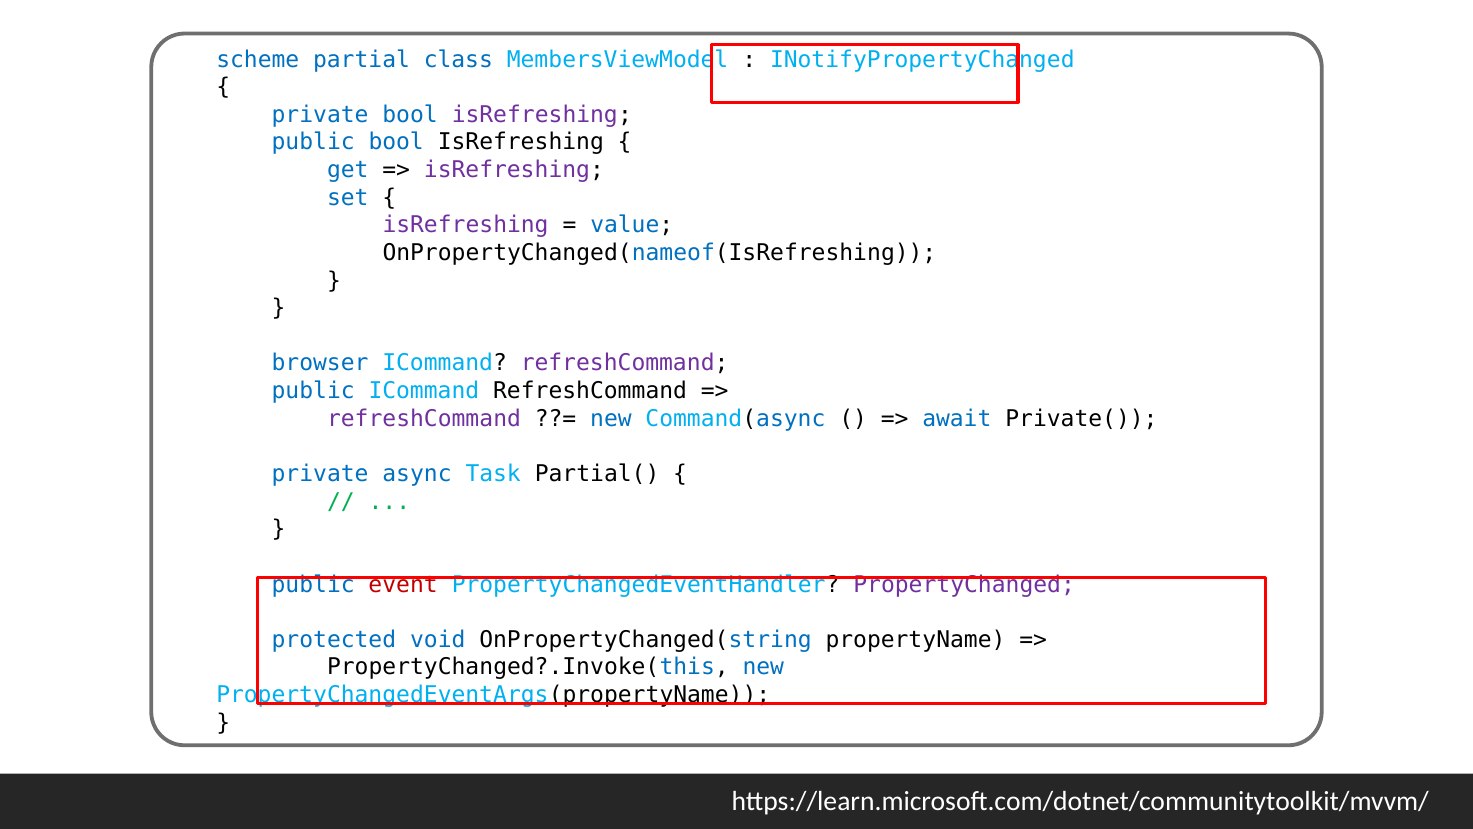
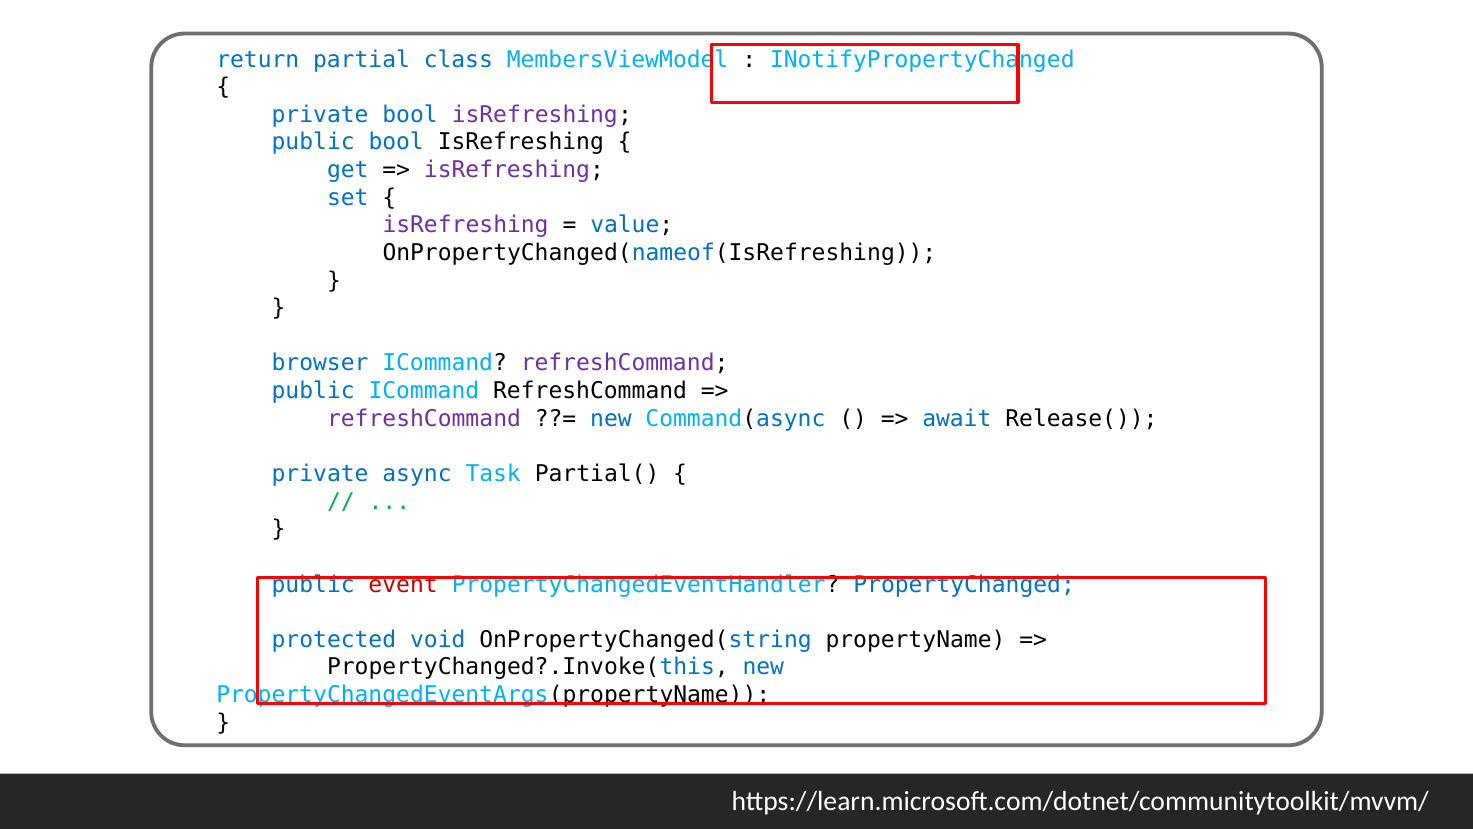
scheme: scheme -> return
Private(: Private( -> Release(
PropertyChanged colour: purple -> blue
